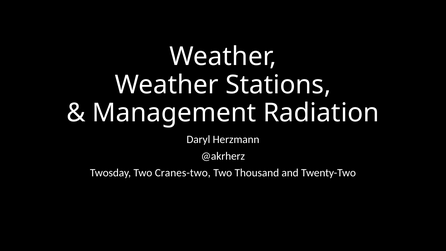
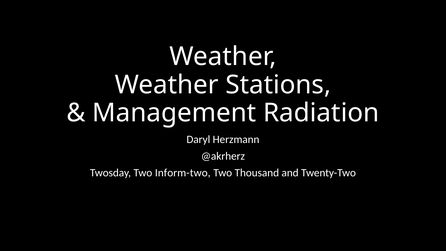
Cranes-two: Cranes-two -> Inform-two
